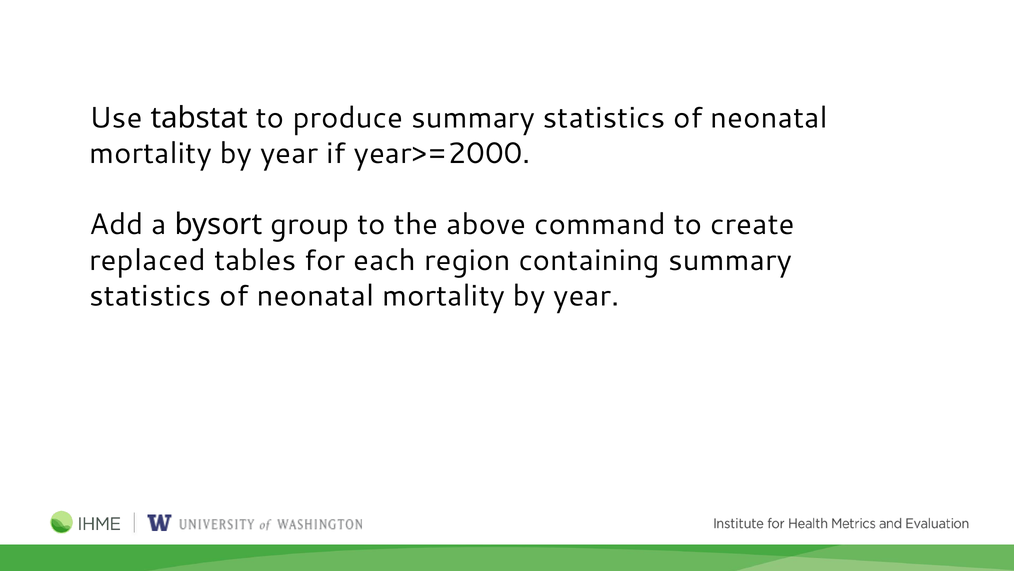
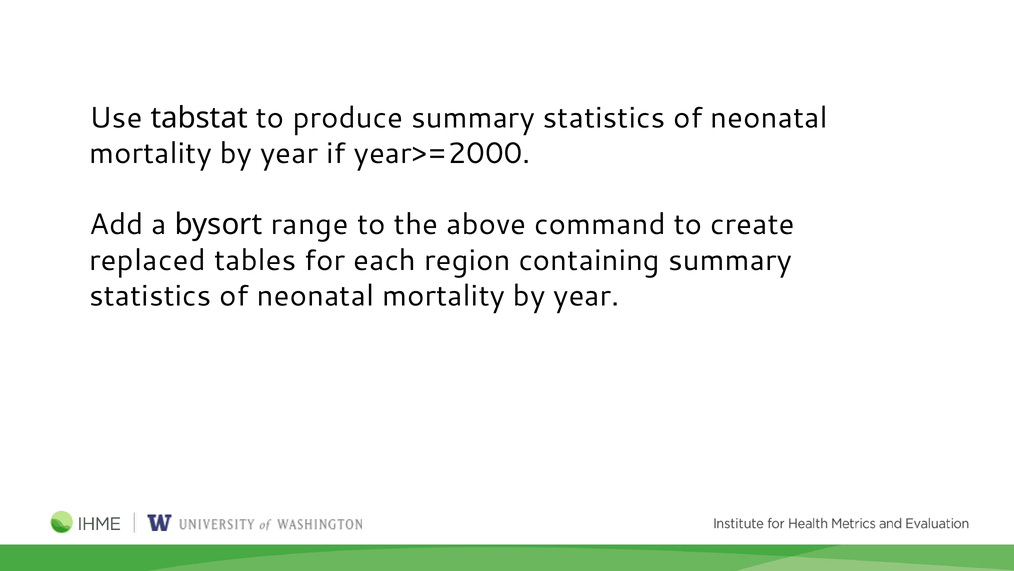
group: group -> range
